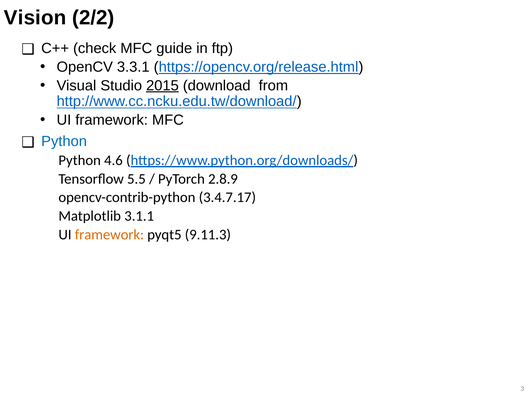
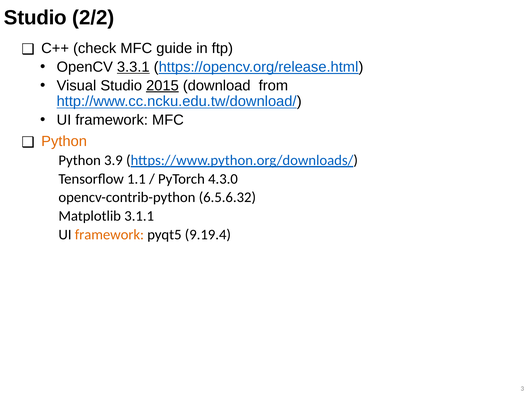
Vision at (35, 18): Vision -> Studio
3.3.1 underline: none -> present
Python colour: blue -> orange
4.6: 4.6 -> 3.9
5.5: 5.5 -> 1.1
2.8.9: 2.8.9 -> 4.3.0
3.4.7.17: 3.4.7.17 -> 6.5.6.32
9.11.3: 9.11.3 -> 9.19.4
